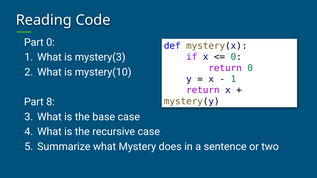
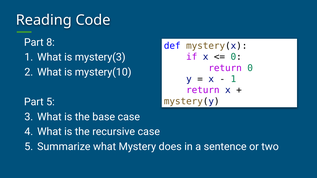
Part 0: 0 -> 8
Part 8: 8 -> 5
